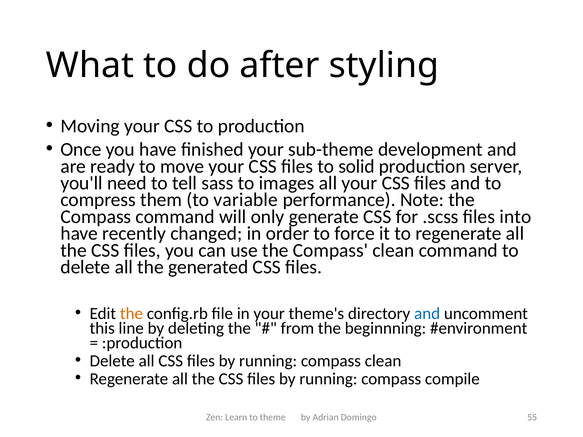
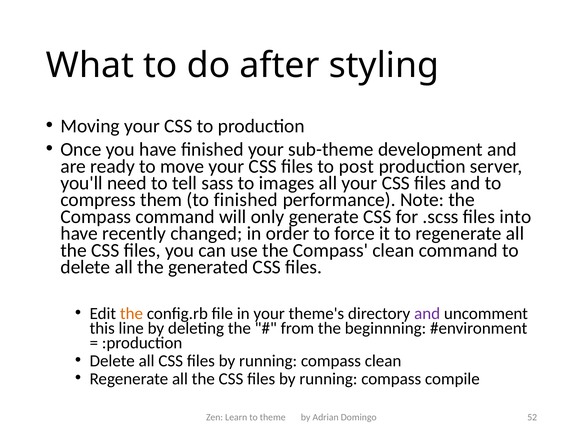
solid: solid -> post
to variable: variable -> finished
and at (427, 314) colour: blue -> purple
55: 55 -> 52
